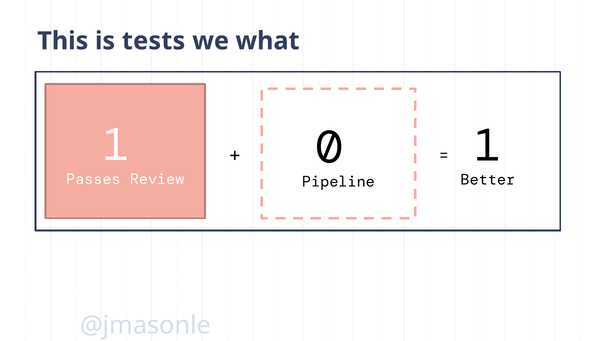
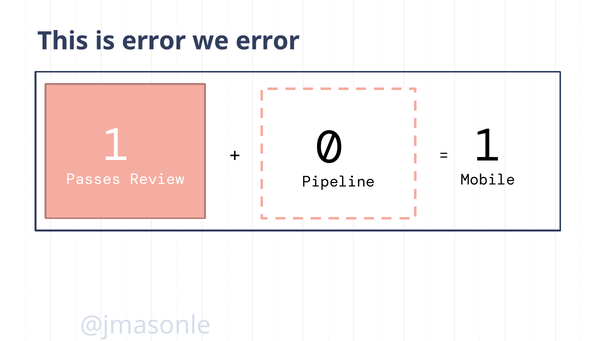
is tests: tests -> error
we what: what -> error
Better: Better -> Mobile
